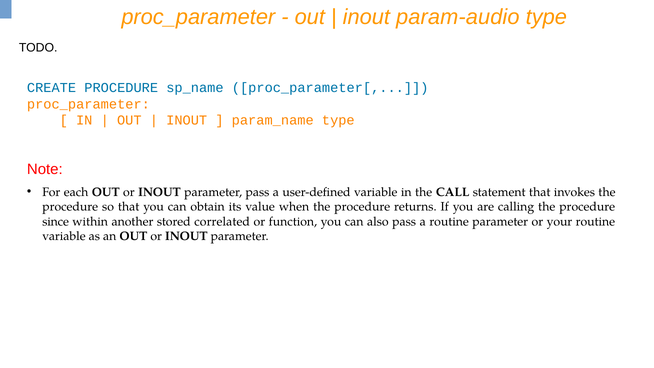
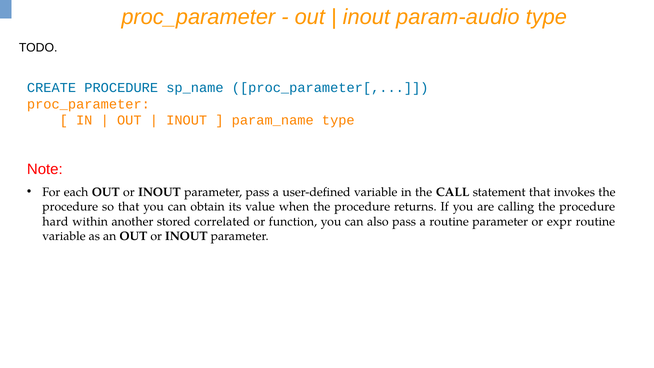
since: since -> hard
your: your -> expr
